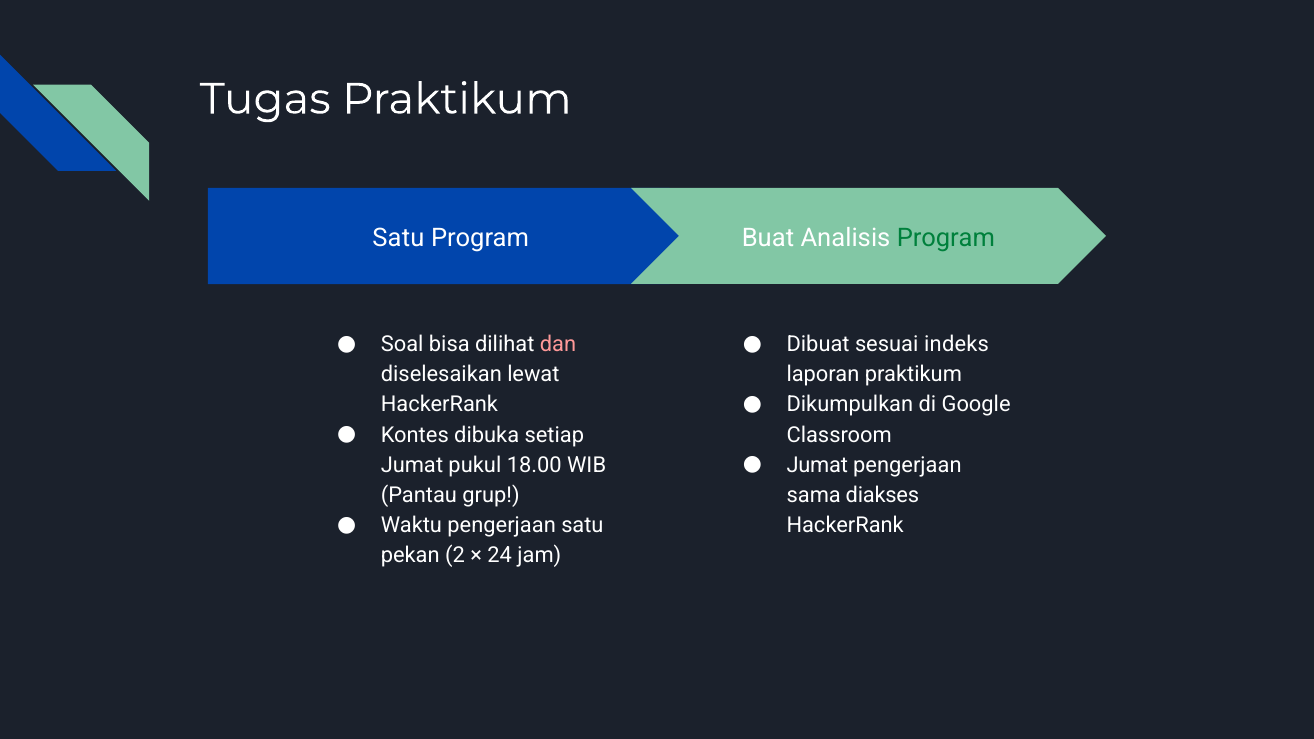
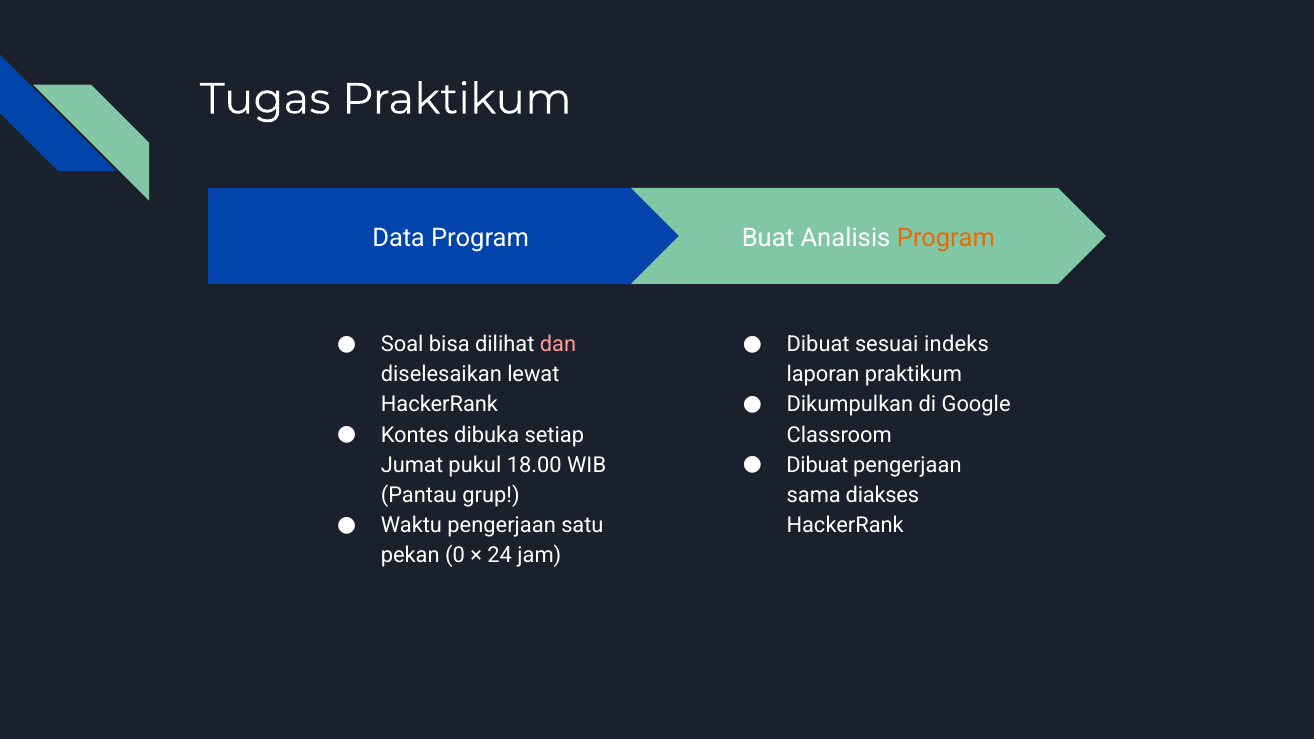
Satu at (398, 238): Satu -> Data
Program at (946, 238) colour: green -> orange
Jumat at (817, 465): Jumat -> Dibuat
2: 2 -> 0
